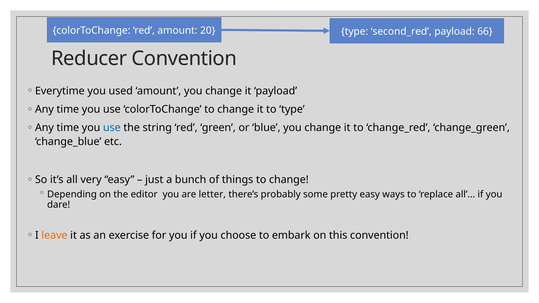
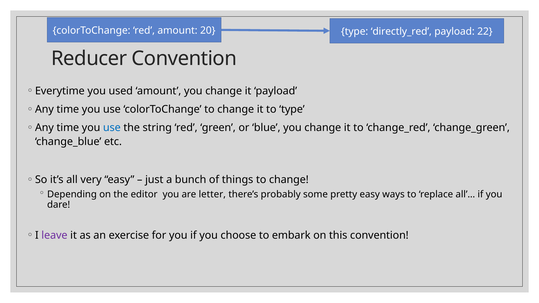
second_red: second_red -> directly_red
66: 66 -> 22
leave colour: orange -> purple
